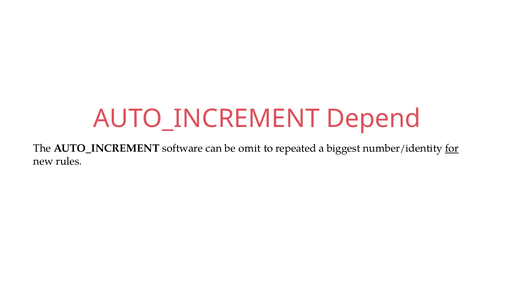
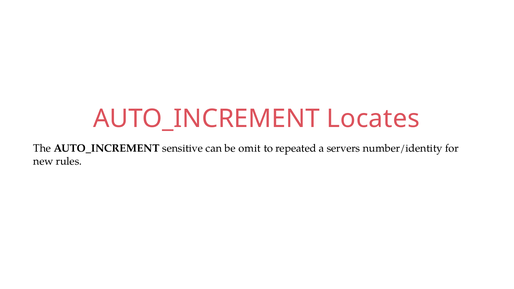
Depend: Depend -> Locates
software: software -> sensitive
biggest: biggest -> servers
for underline: present -> none
